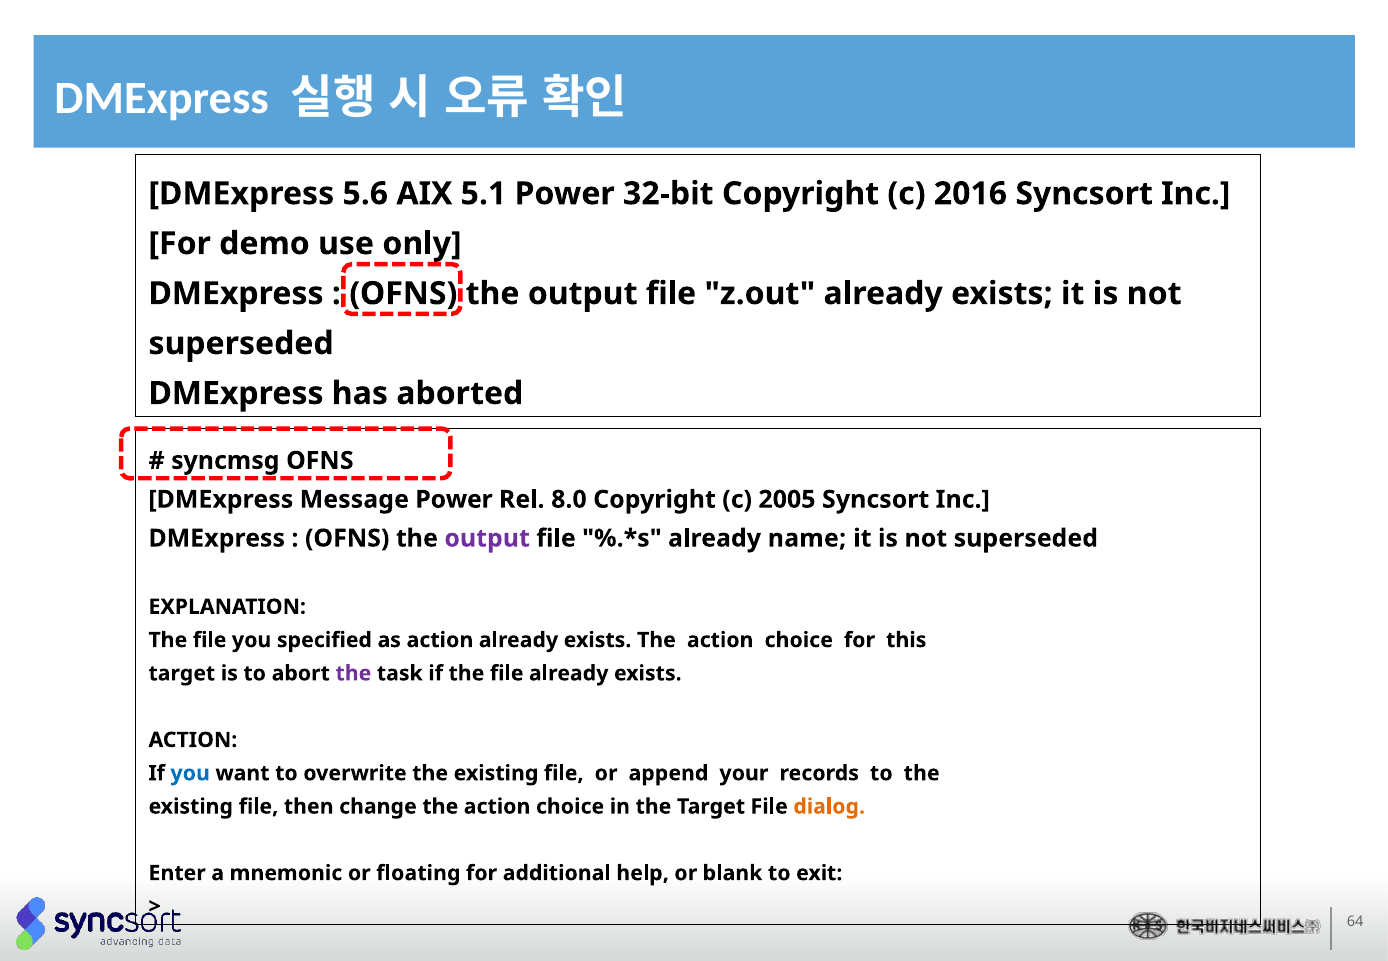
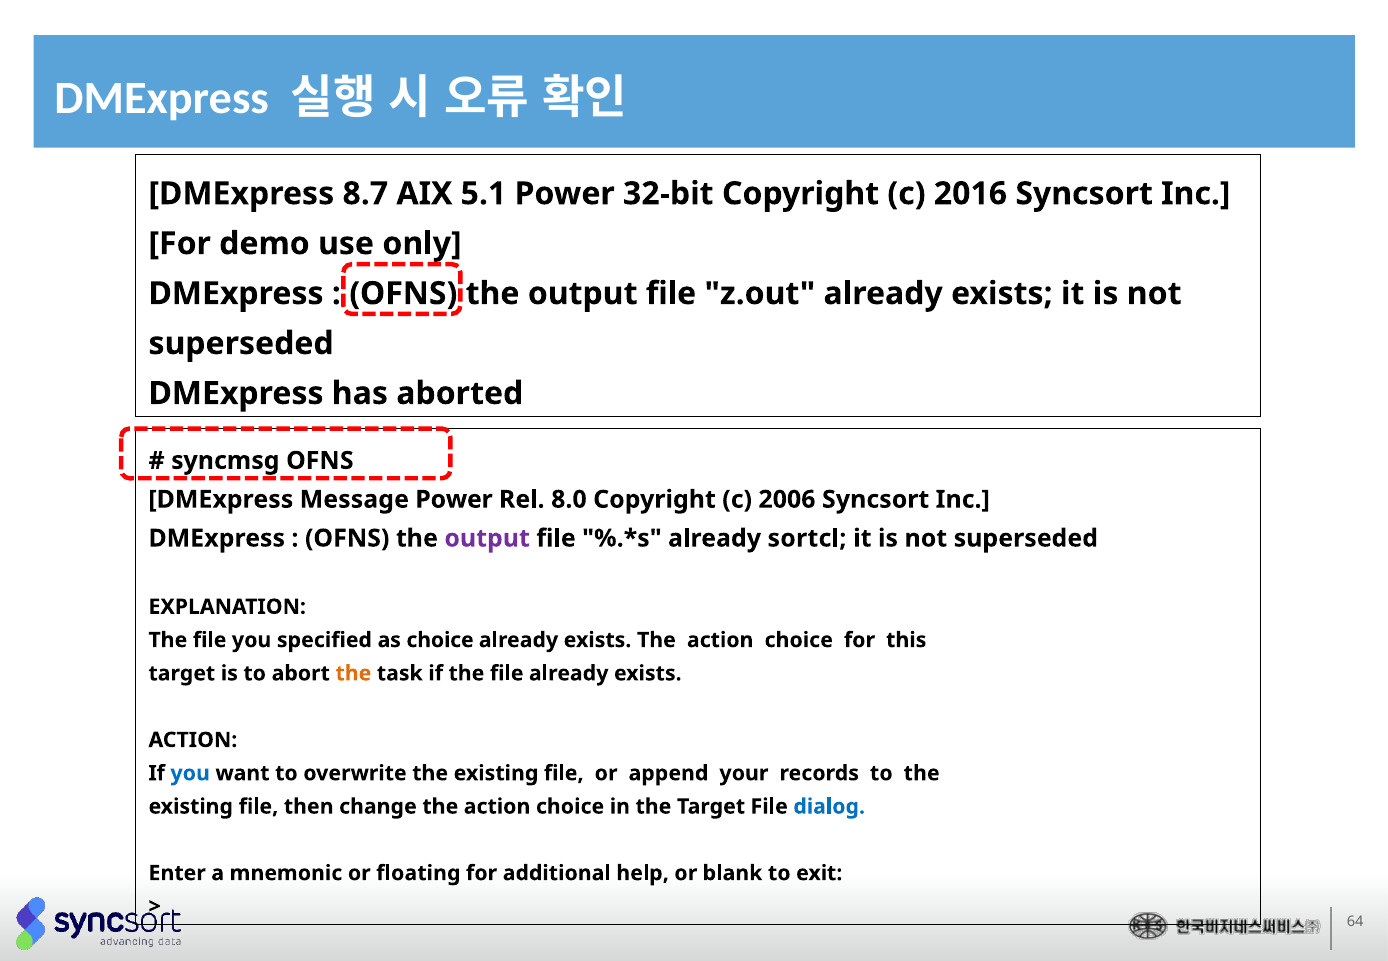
5.6: 5.6 -> 8.7
2005: 2005 -> 2006
name: name -> sortcl
as action: action -> choice
the at (353, 673) colour: purple -> orange
dialog colour: orange -> blue
